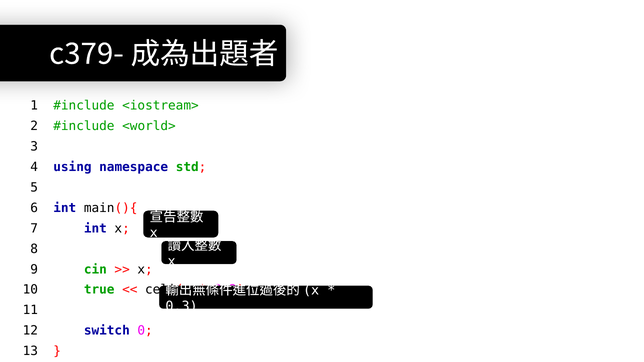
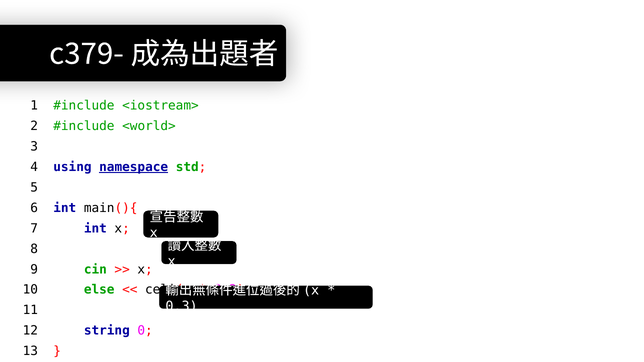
namespace underline: none -> present
true: true -> else
switch: switch -> string
